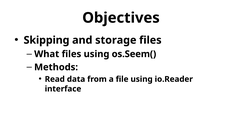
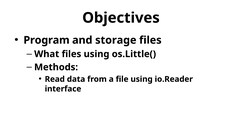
Skipping: Skipping -> Program
os.Seem(: os.Seem( -> os.Little(
